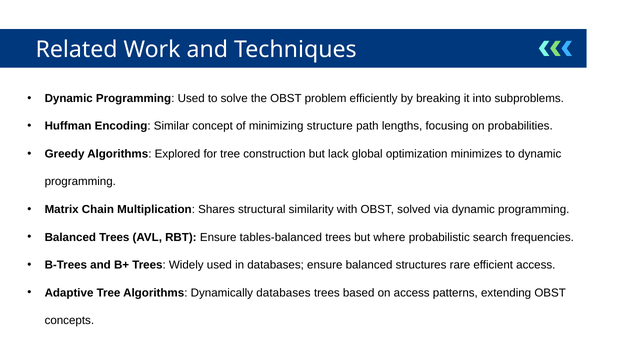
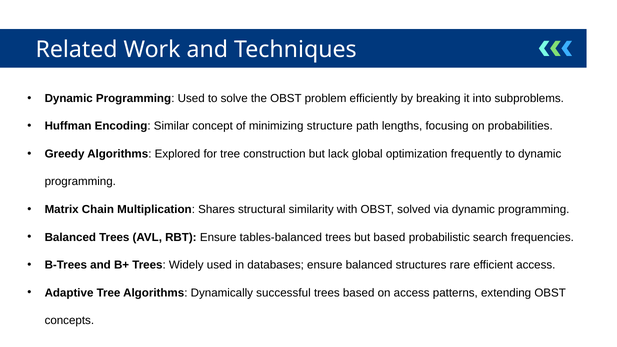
minimizes: minimizes -> frequently
but where: where -> based
Dynamically databases: databases -> successful
